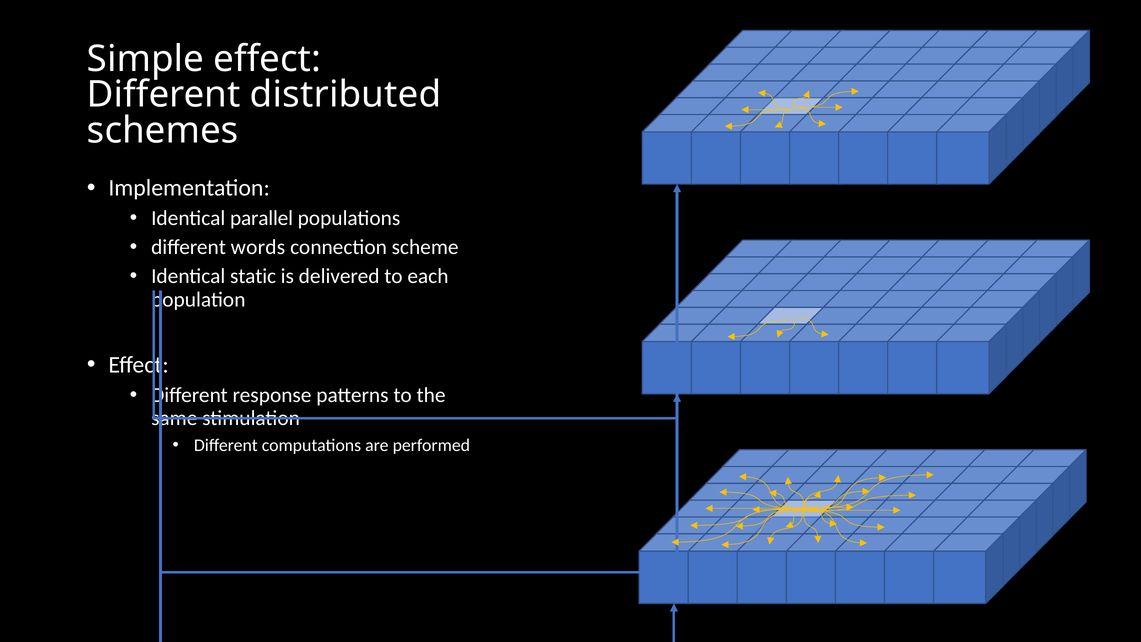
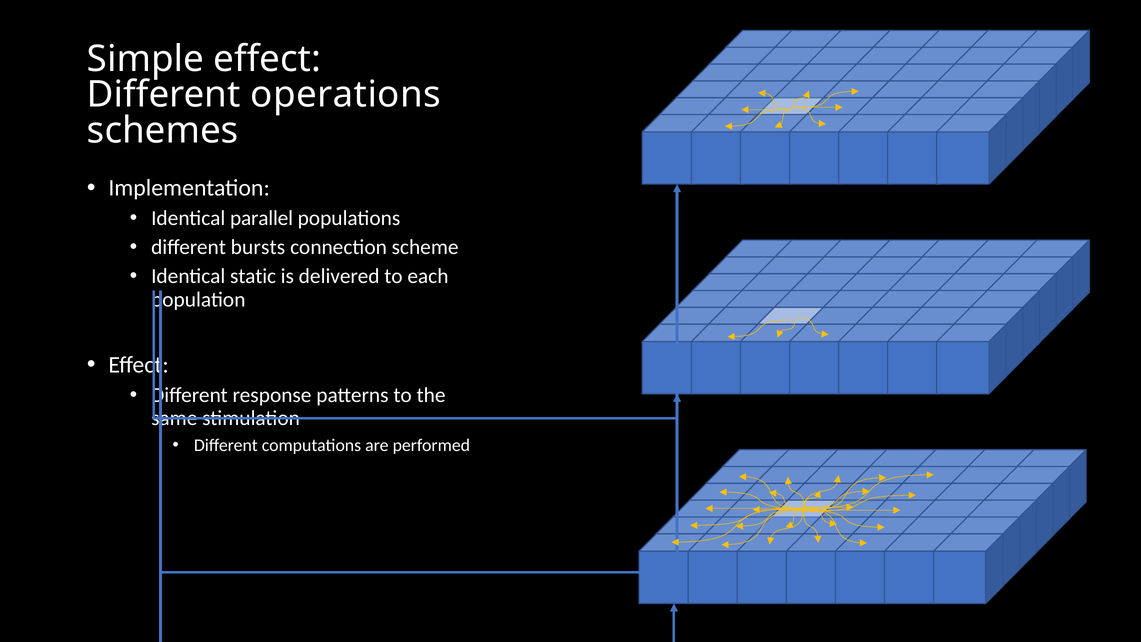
distributed: distributed -> operations
words: words -> bursts
